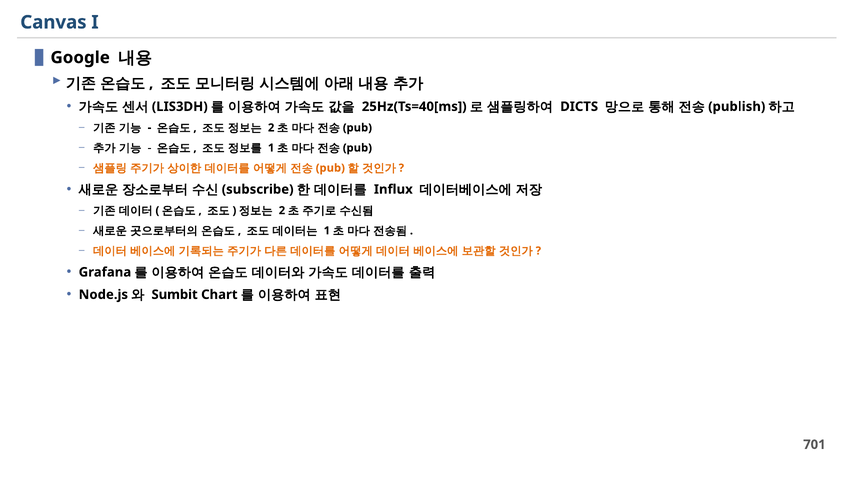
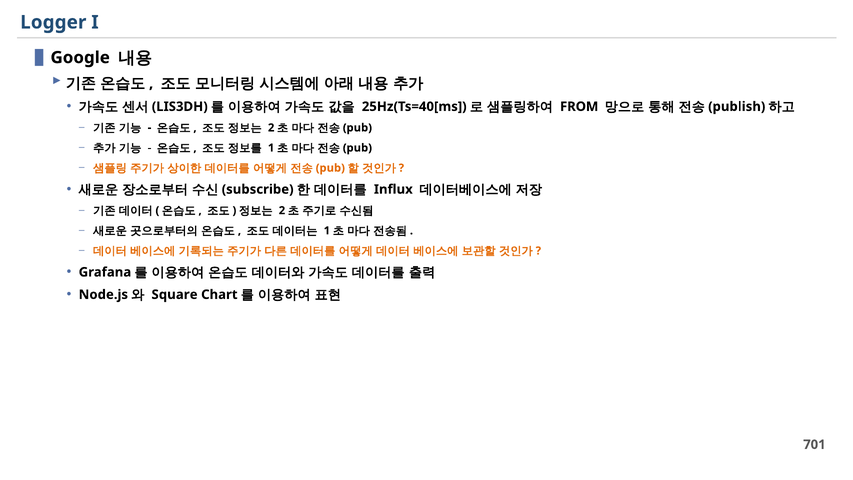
Canvas: Canvas -> Logger
DICTS: DICTS -> FROM
Sumbit: Sumbit -> Square
